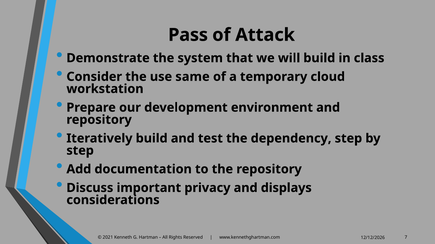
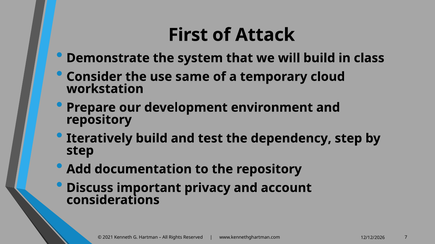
Pass: Pass -> First
displays: displays -> account
